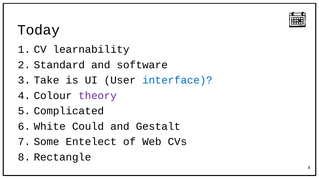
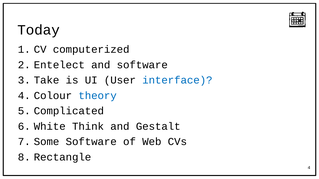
learnability: learnability -> computerized
Standard: Standard -> Entelect
theory colour: purple -> blue
Could: Could -> Think
Some Entelect: Entelect -> Software
